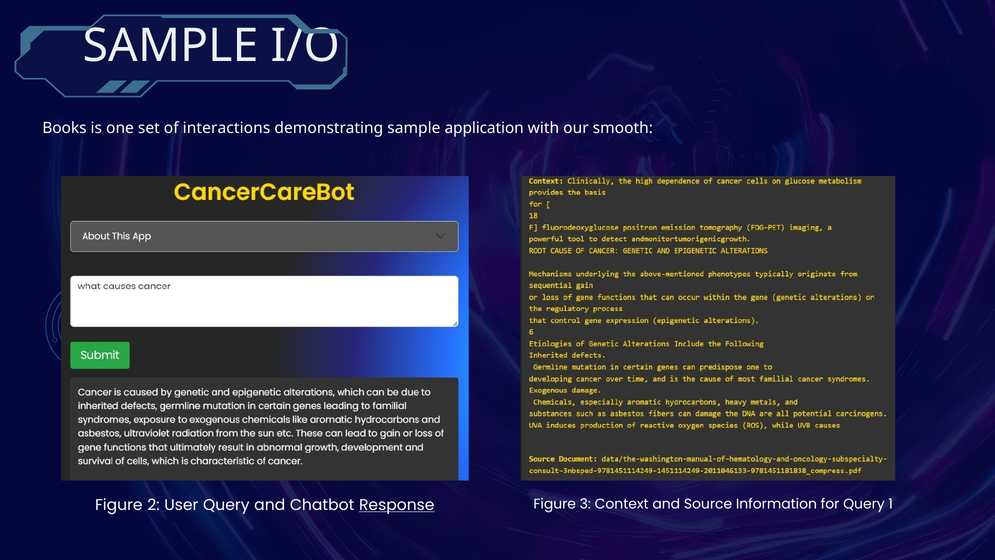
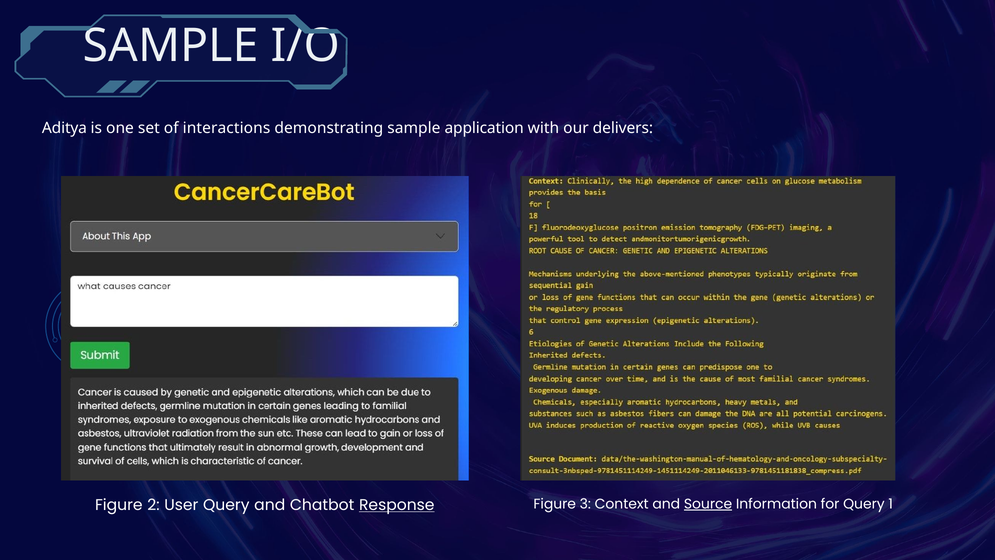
Books: Books -> Aditya
smooth: smooth -> delivers
Source underline: none -> present
